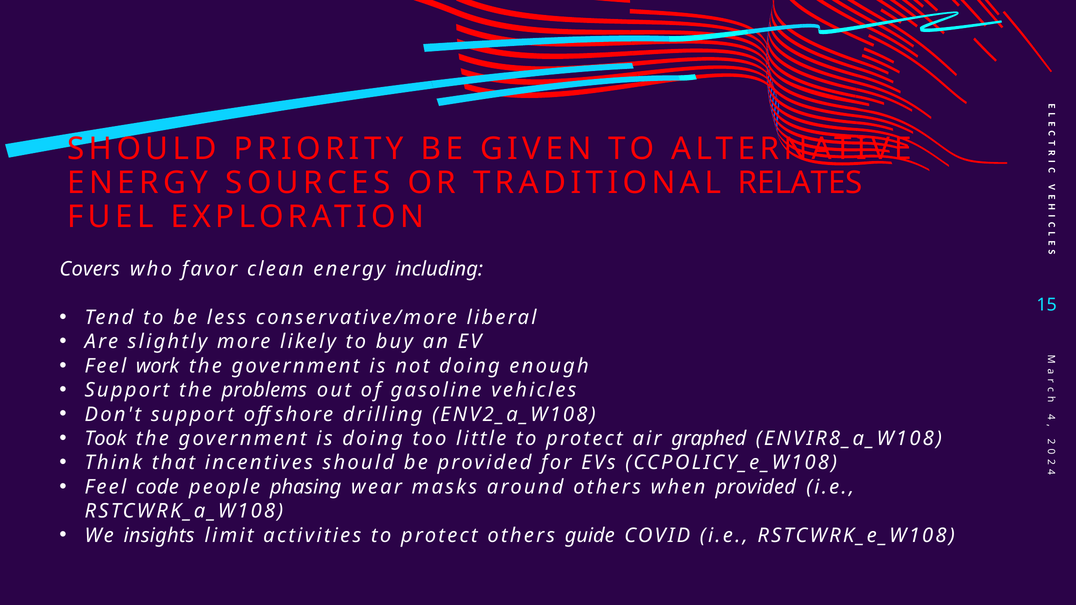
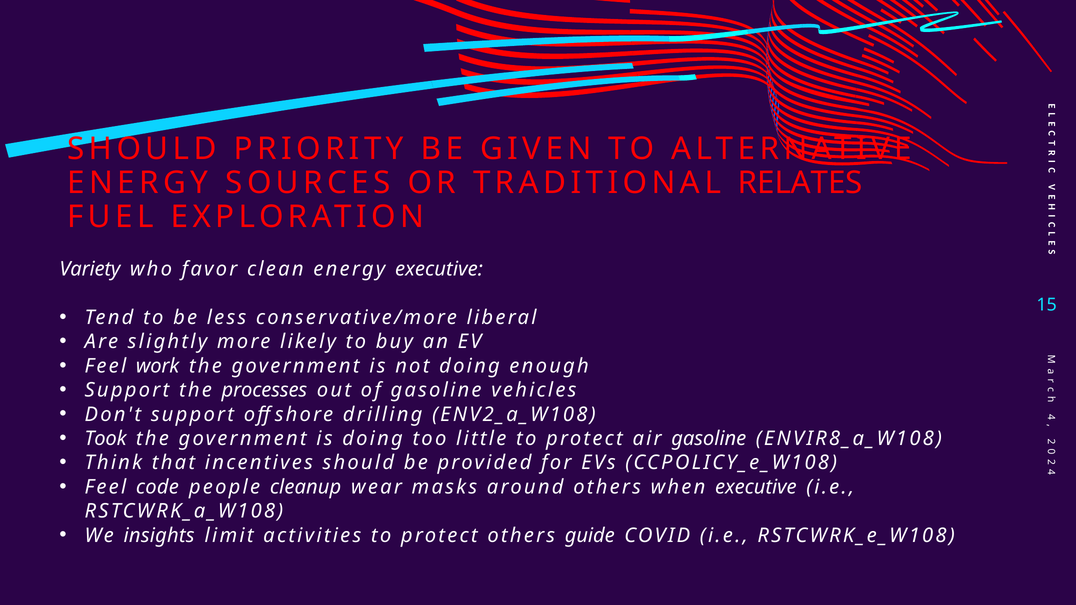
Covers: Covers -> Variety
energy including: including -> executive
problems: problems -> processes
air graphed: graphed -> gasoline
phasing: phasing -> cleanup
when provided: provided -> executive
